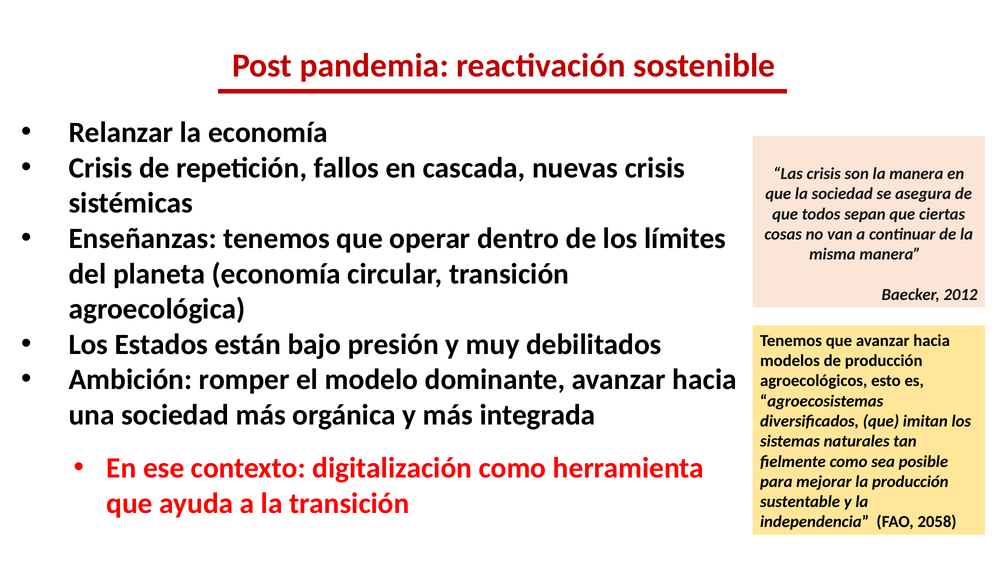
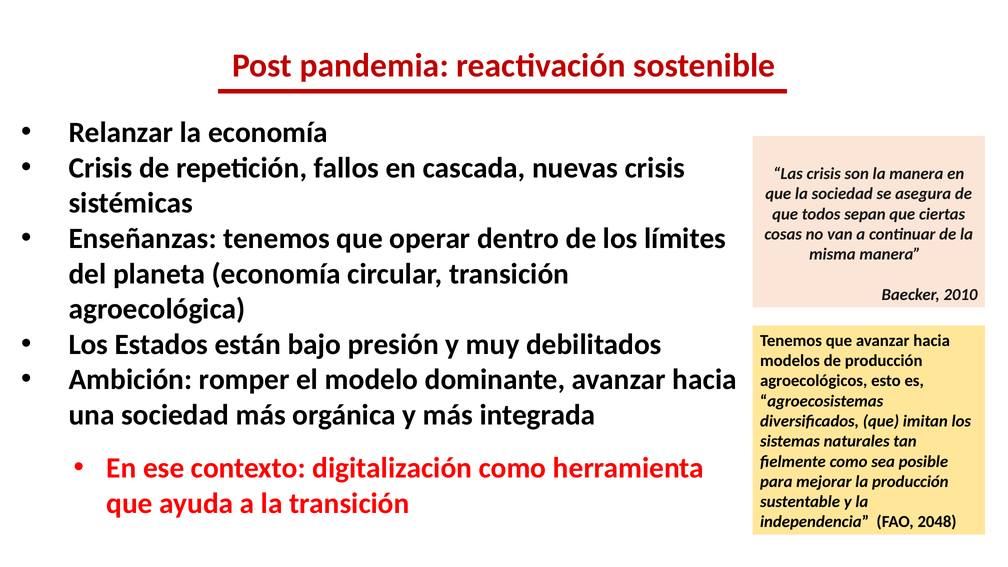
2012: 2012 -> 2010
2058: 2058 -> 2048
